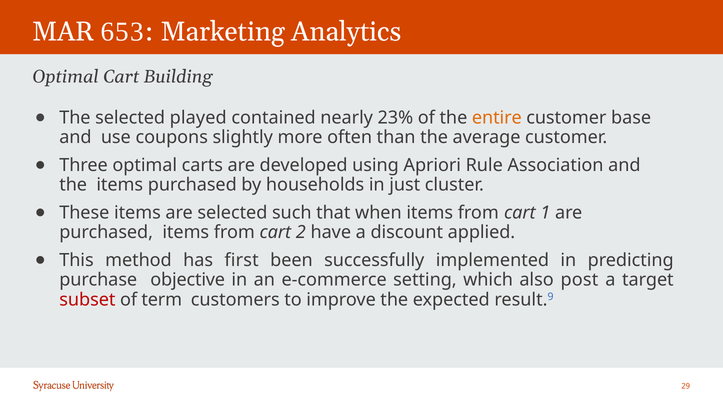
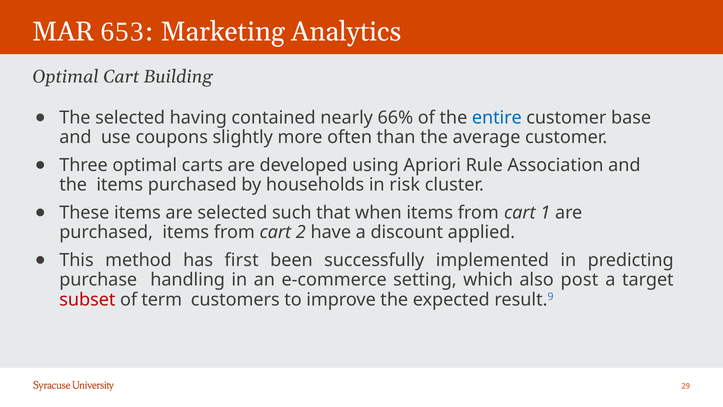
played: played -> having
23%: 23% -> 66%
entire colour: orange -> blue
just: just -> risk
objective: objective -> handling
